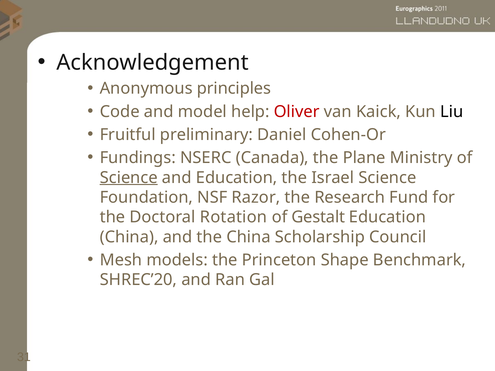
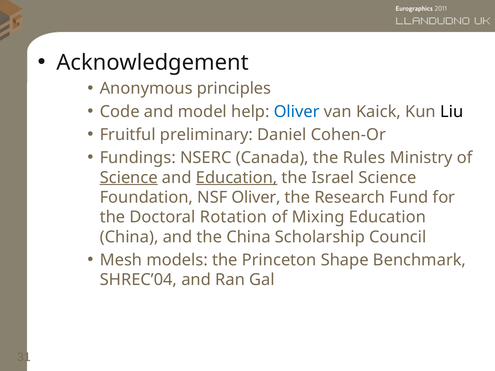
Oliver at (297, 112) colour: red -> blue
Plane: Plane -> Rules
Education at (237, 178) underline: none -> present
NSF Razor: Razor -> Oliver
Gestalt: Gestalt -> Mixing
SHREC’20: SHREC’20 -> SHREC’04
